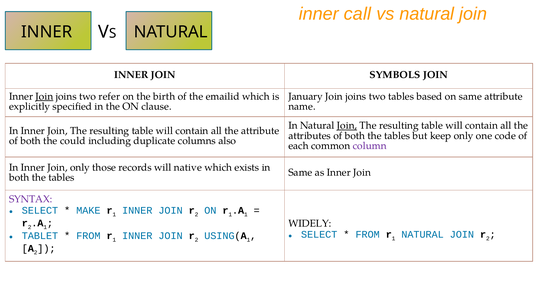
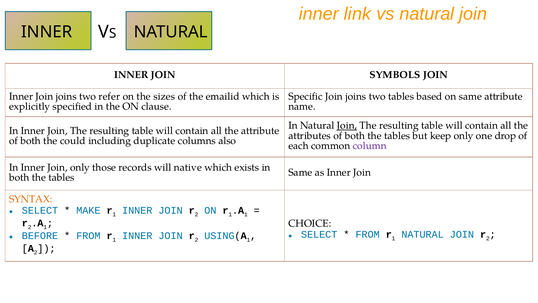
call: call -> link
Join at (44, 96) underline: present -> none
birth: birth -> sizes
January: January -> Specific
code: code -> drop
SYNTAX colour: purple -> orange
WIDELY: WIDELY -> CHOICE
TABLET: TABLET -> BEFORE
